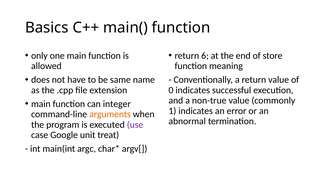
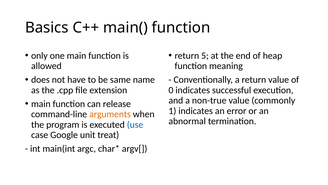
6: 6 -> 5
store: store -> heap
integer: integer -> release
use colour: purple -> blue
